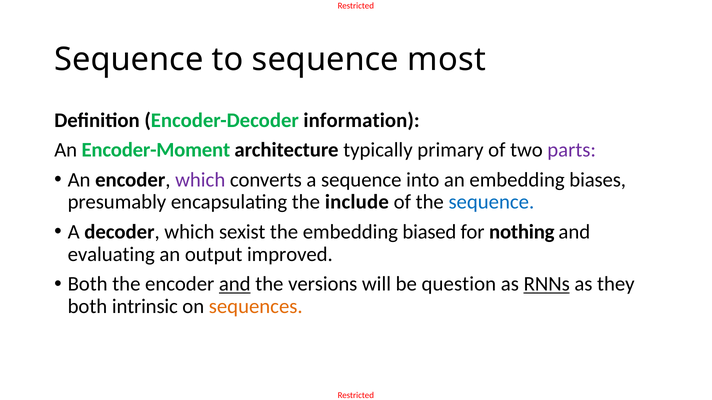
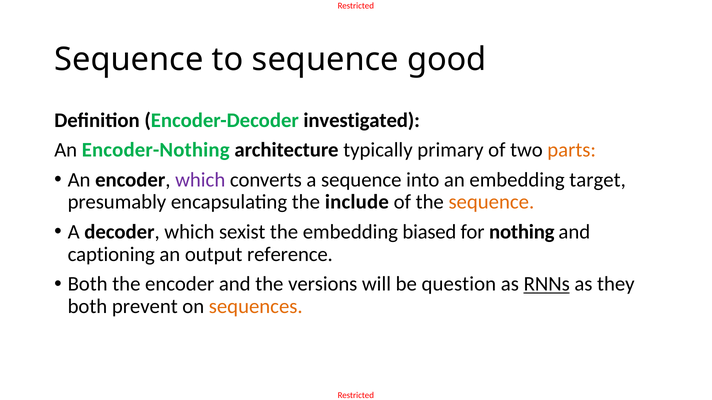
most: most -> good
information: information -> investigated
Encoder-Moment: Encoder-Moment -> Encoder-Nothing
parts colour: purple -> orange
biases: biases -> target
sequence at (491, 202) colour: blue -> orange
evaluating: evaluating -> captioning
improved: improved -> reference
and at (235, 284) underline: present -> none
intrinsic: intrinsic -> prevent
